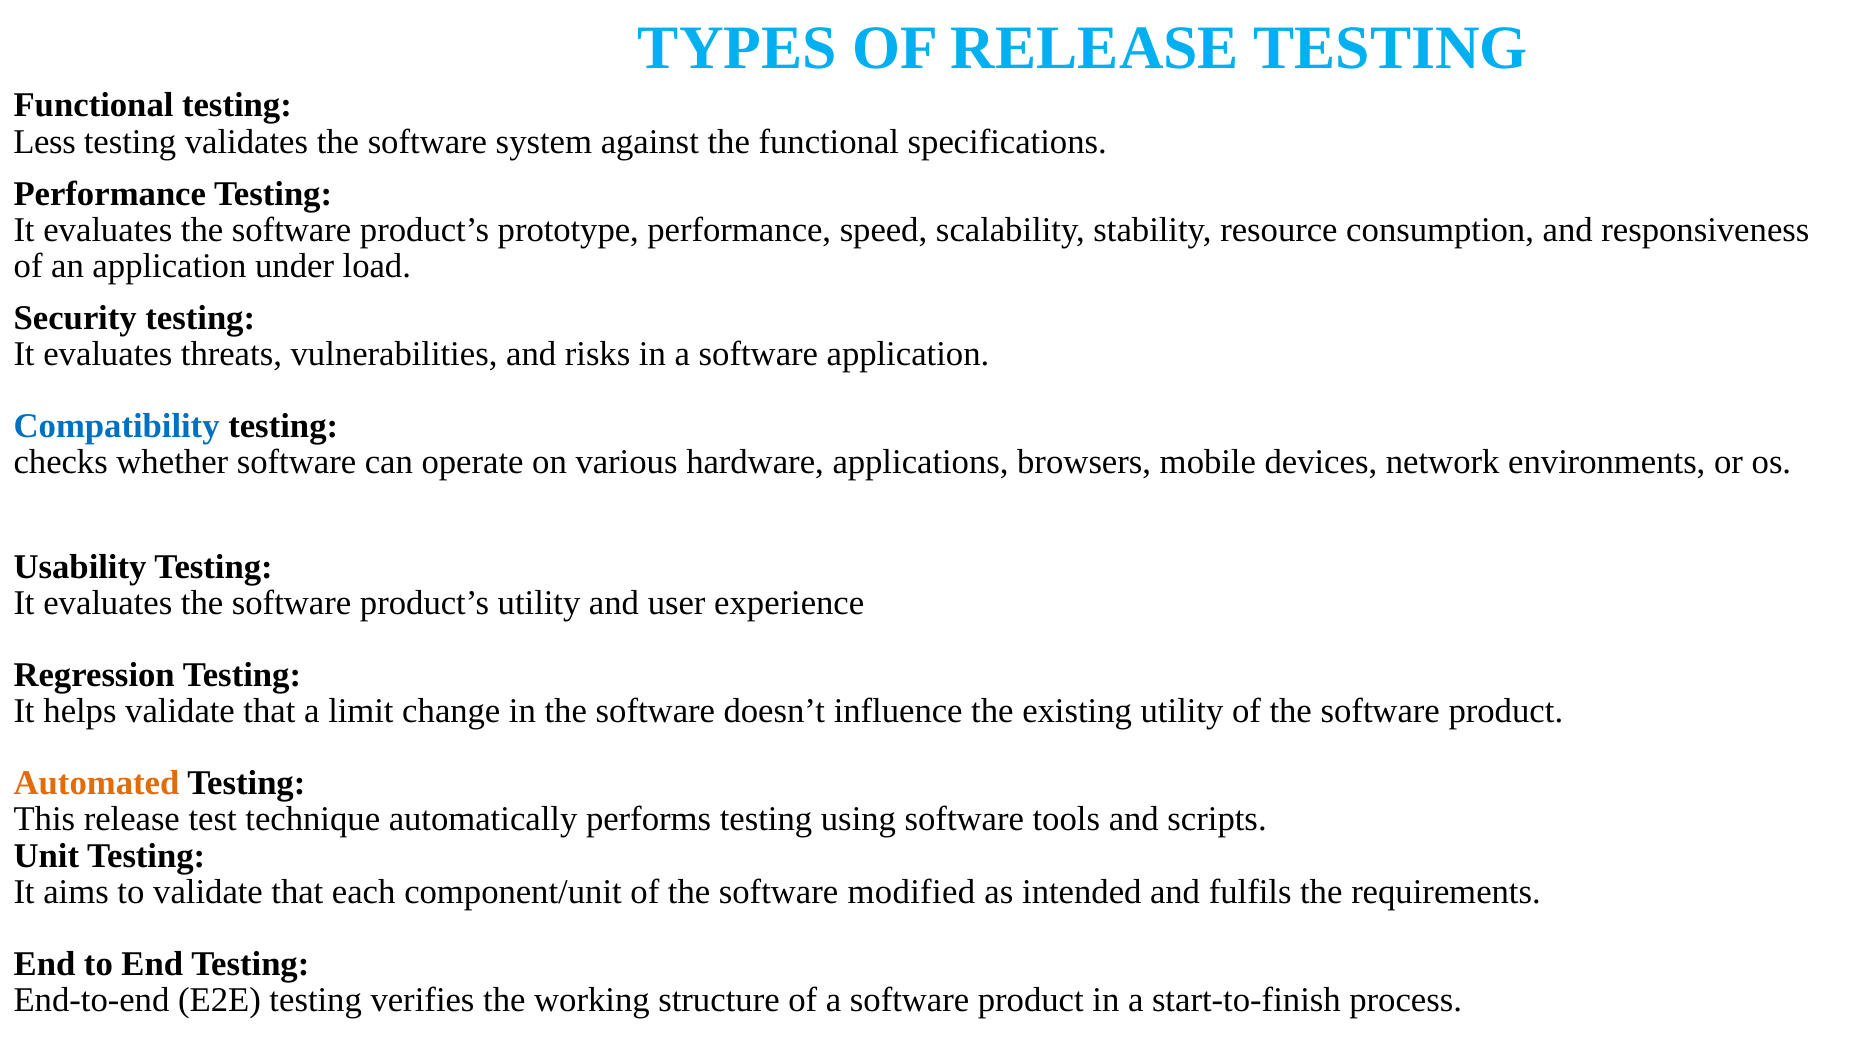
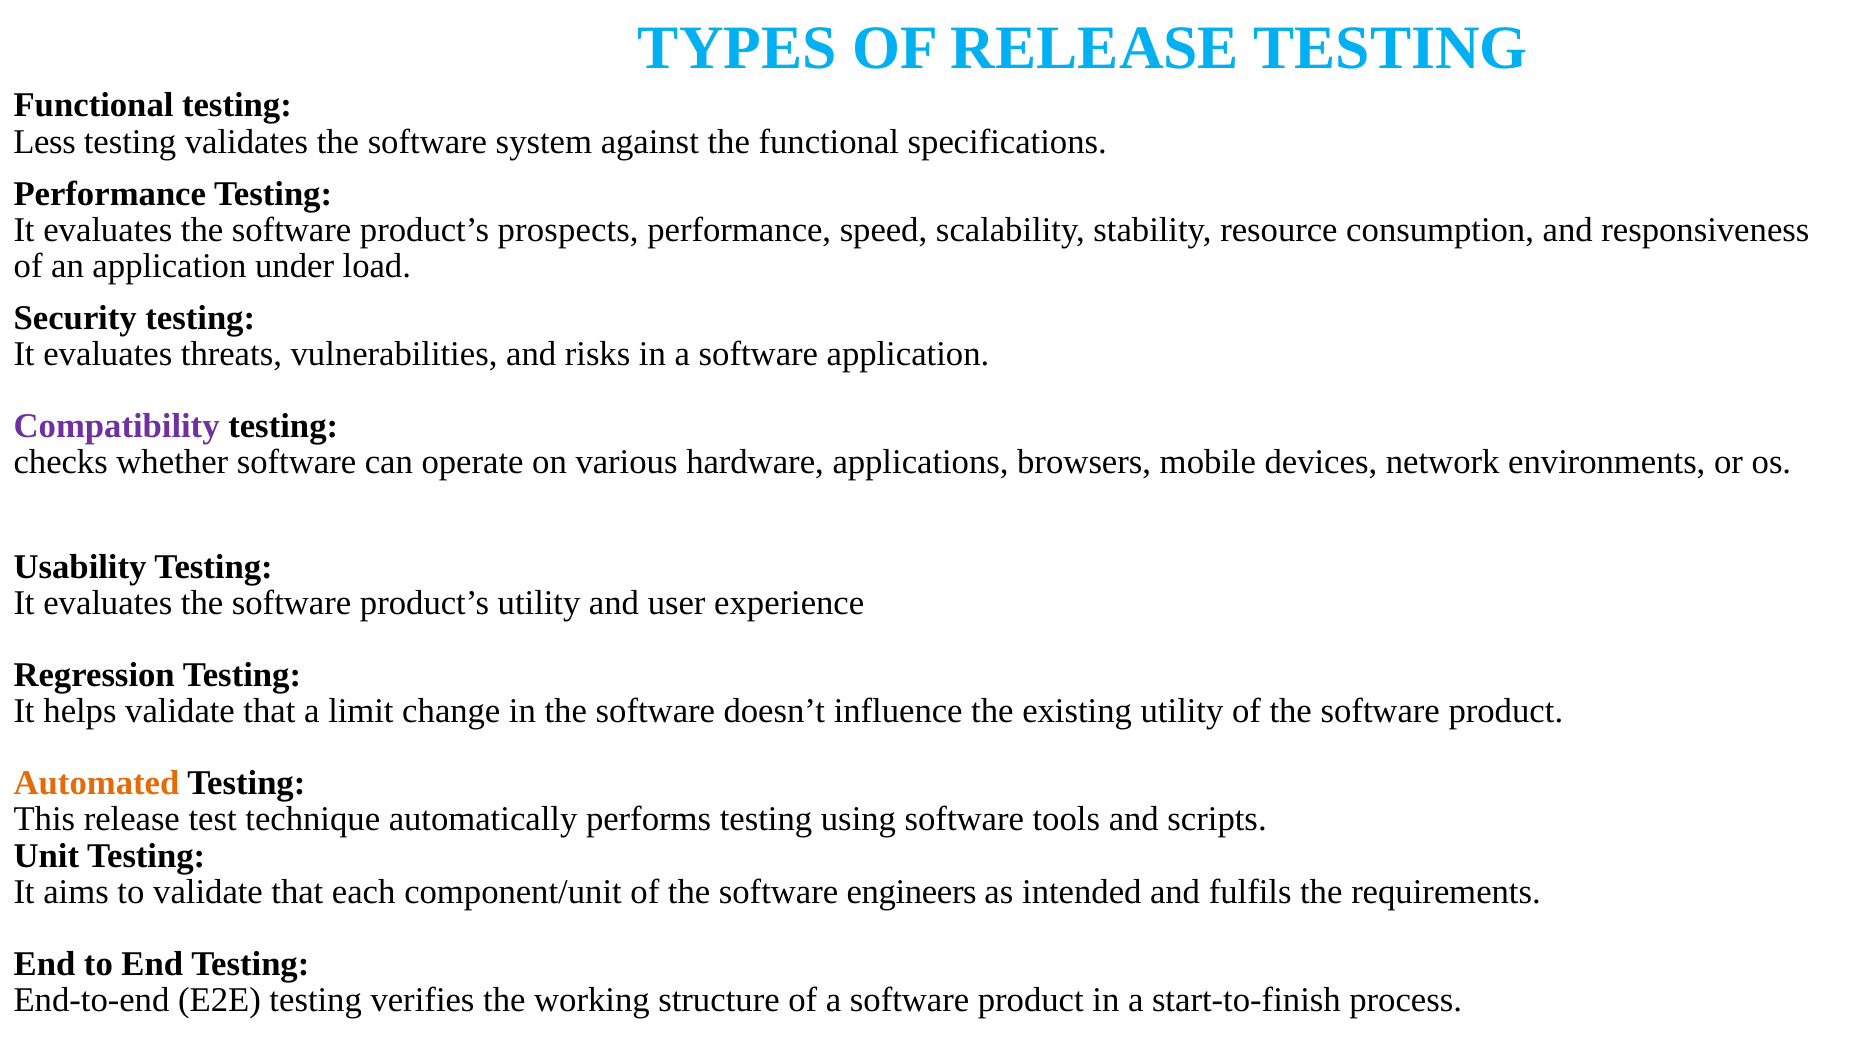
prototype: prototype -> prospects
Compatibility colour: blue -> purple
modified: modified -> engineers
